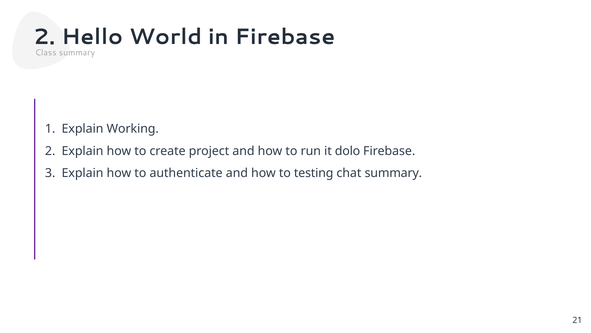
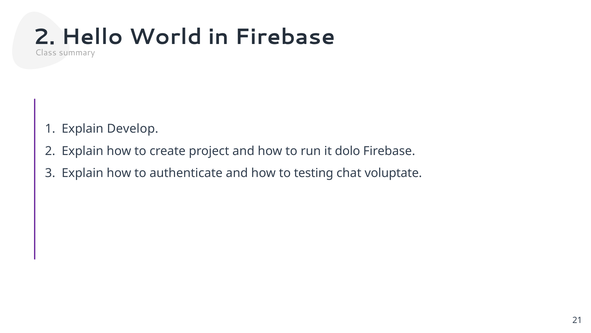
Working: Working -> Develop
chat summary: summary -> voluptate
